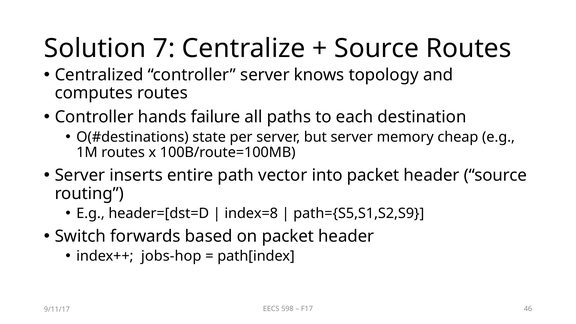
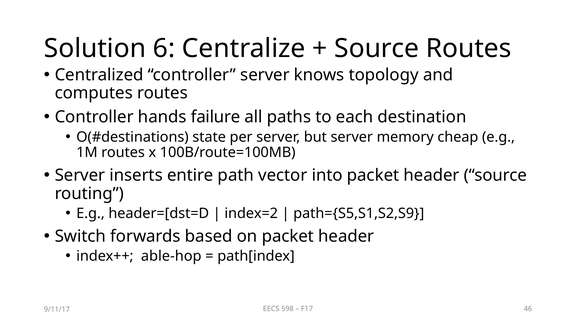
7: 7 -> 6
index=8: index=8 -> index=2
jobs-hop: jobs-hop -> able-hop
